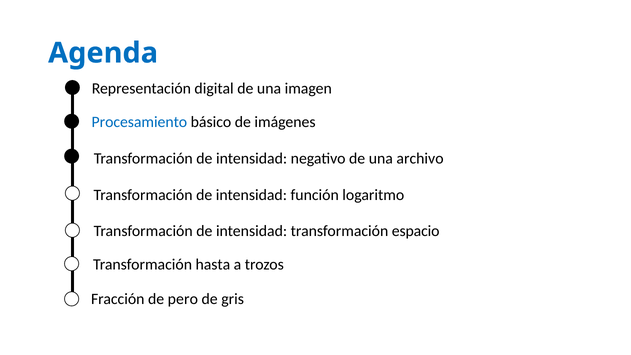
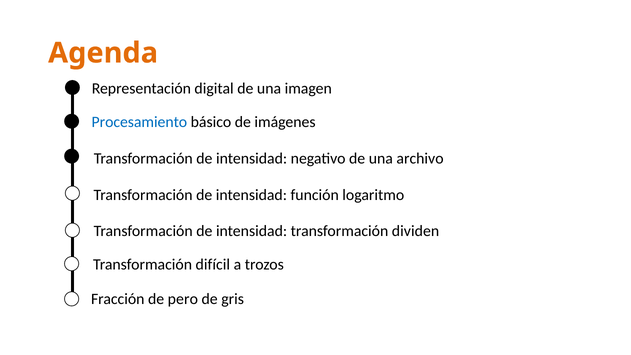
Agenda colour: blue -> orange
espacio: espacio -> dividen
hasta: hasta -> difícil
